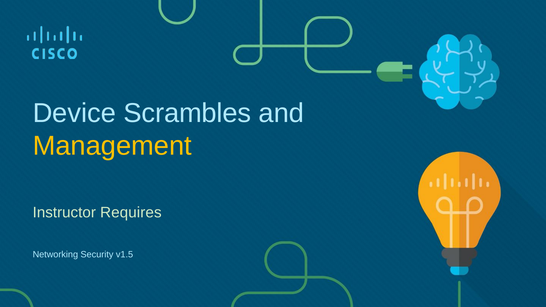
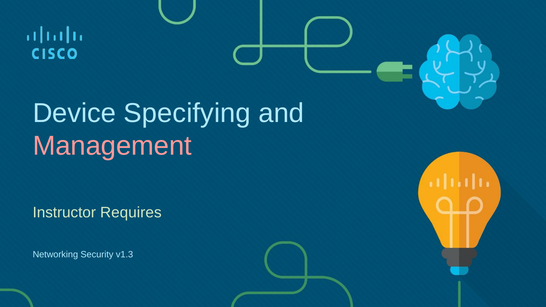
Scrambles: Scrambles -> Specifying
Management colour: yellow -> pink
v1.5: v1.5 -> v1.3
